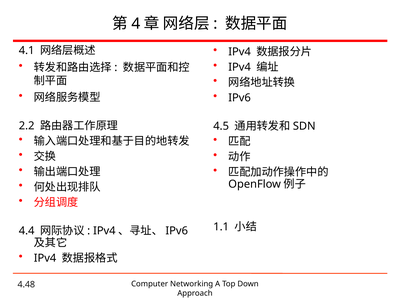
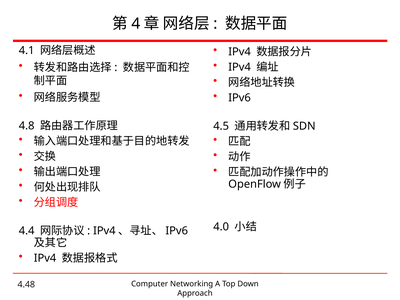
2.2: 2.2 -> 4.8
1.1: 1.1 -> 4.0
